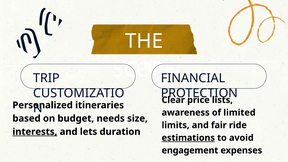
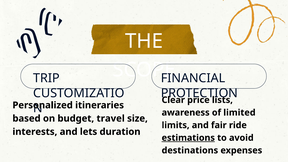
needs: needs -> travel
interests underline: present -> none
engagement: engagement -> destinations
